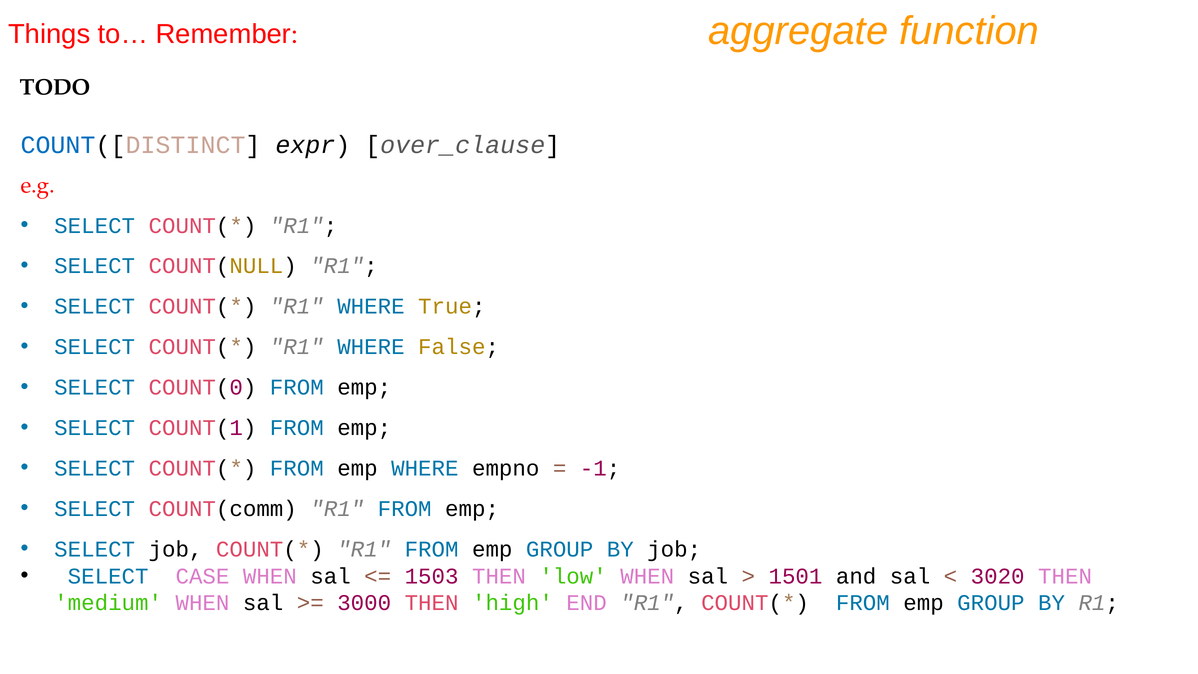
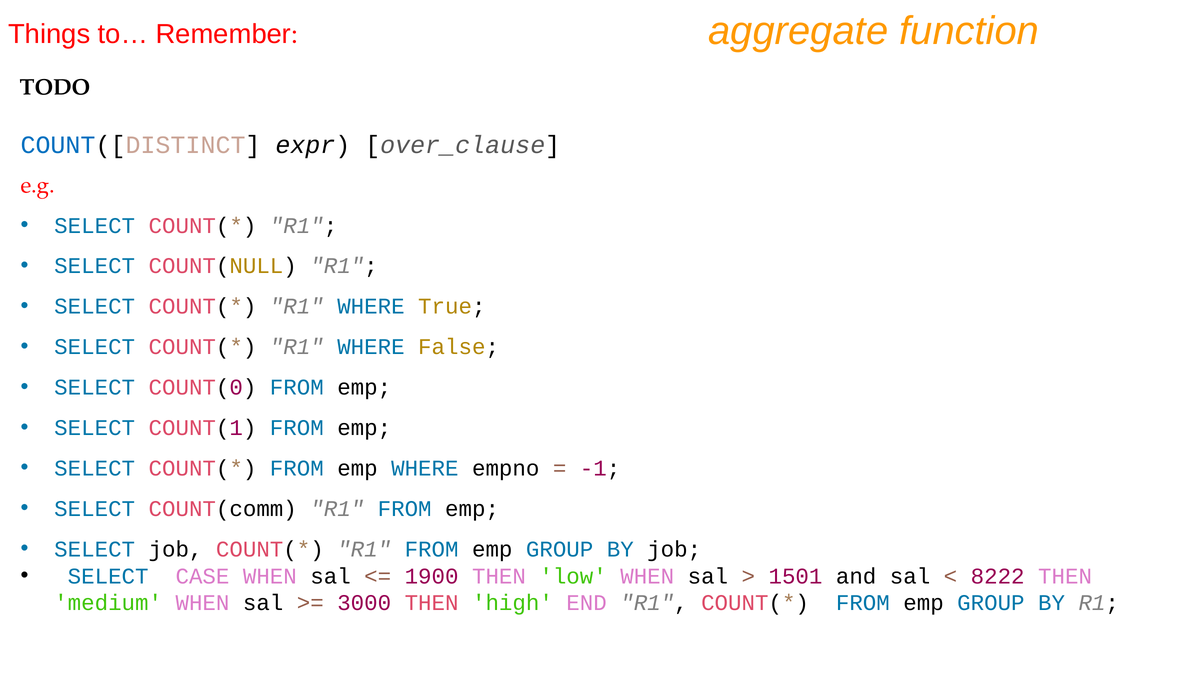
1503: 1503 -> 1900
3020: 3020 -> 8222
